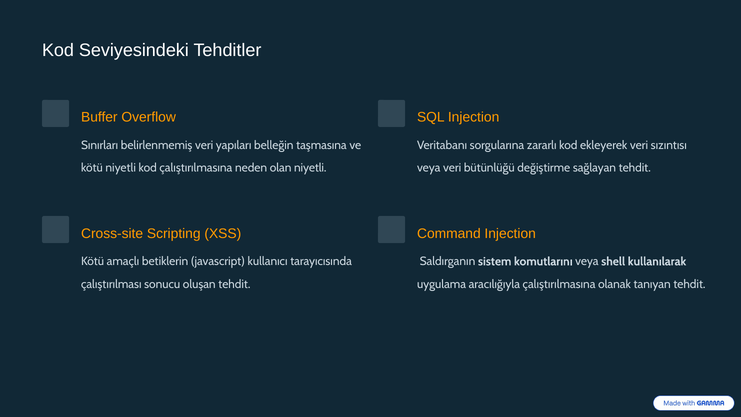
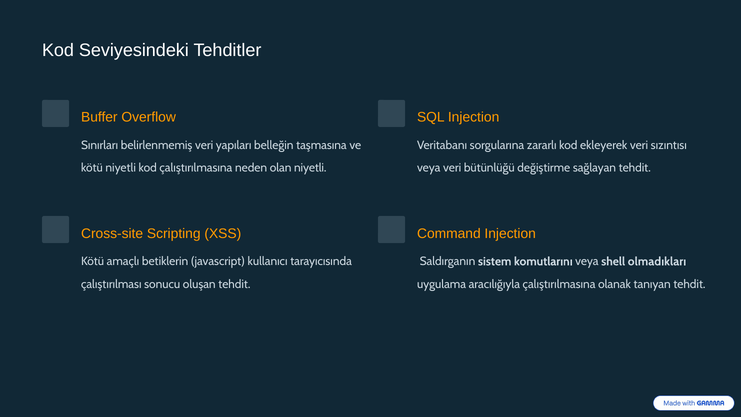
kullanılarak: kullanılarak -> olmadıkları
